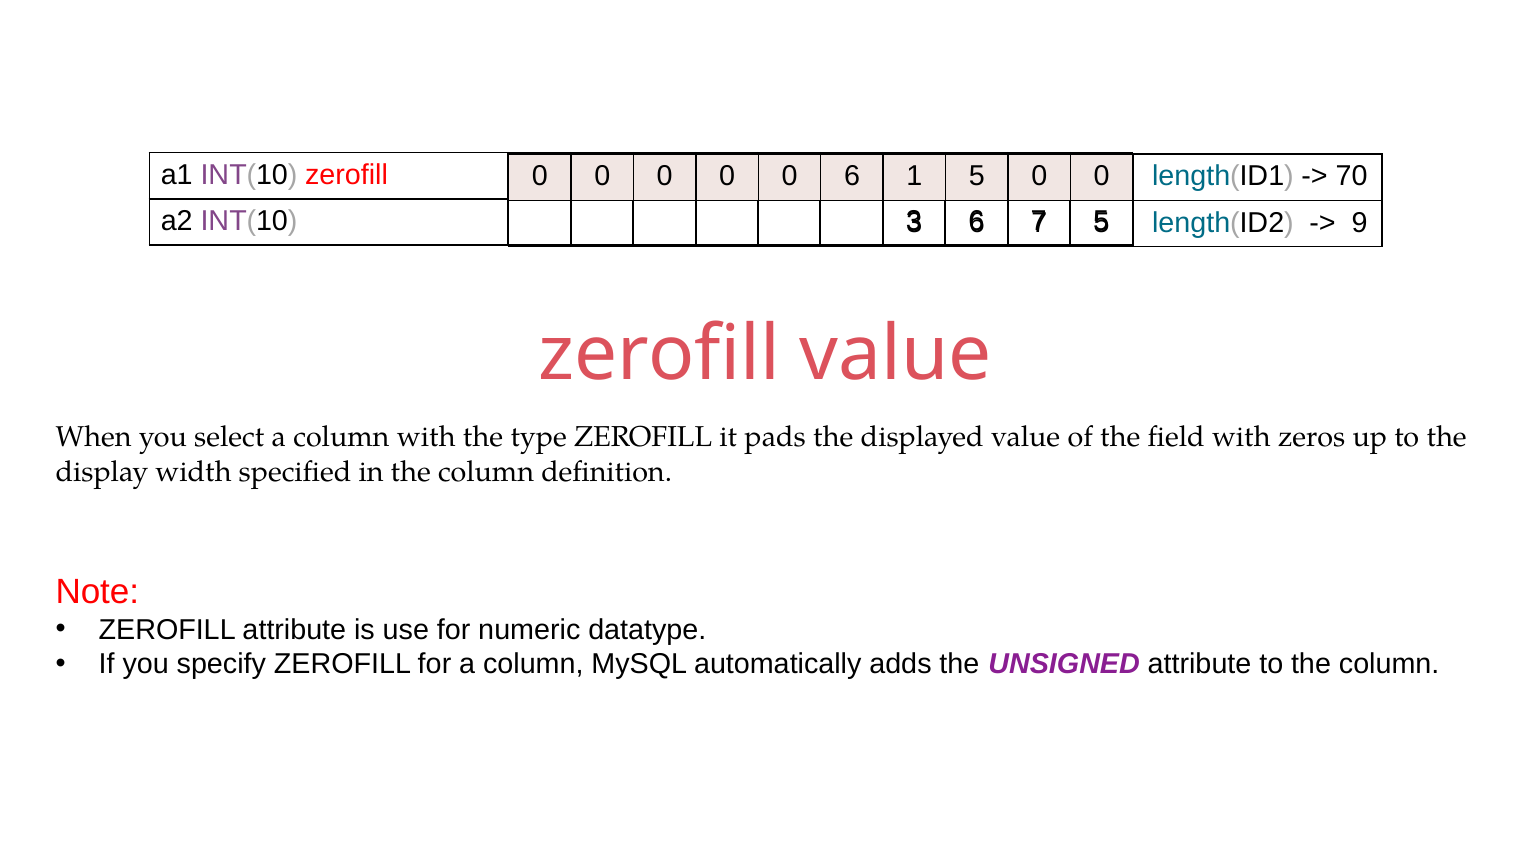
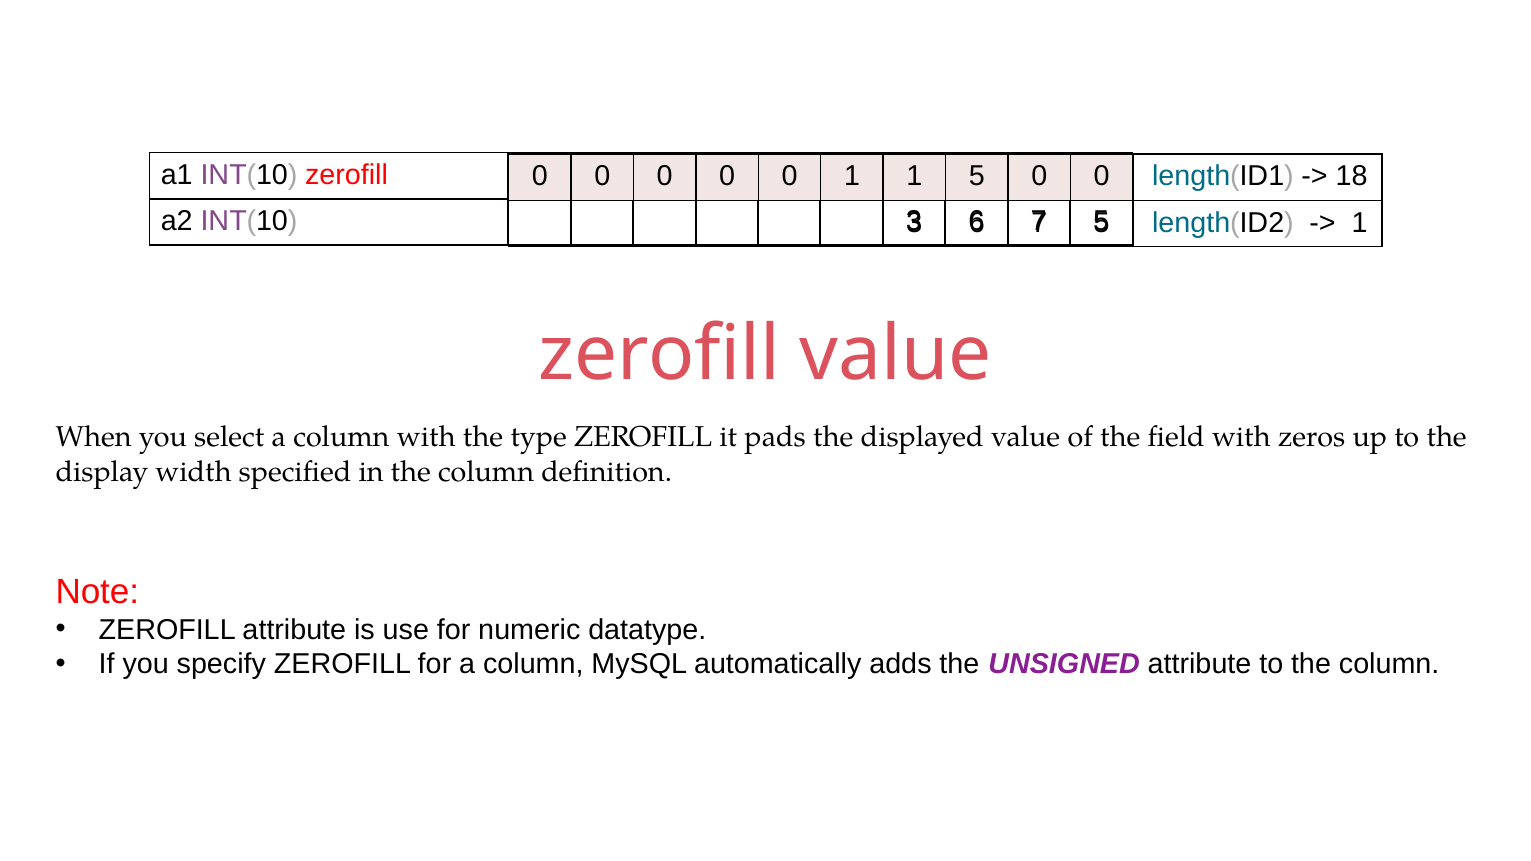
0 6: 6 -> 1
70: 70 -> 18
9 at (1360, 223): 9 -> 1
